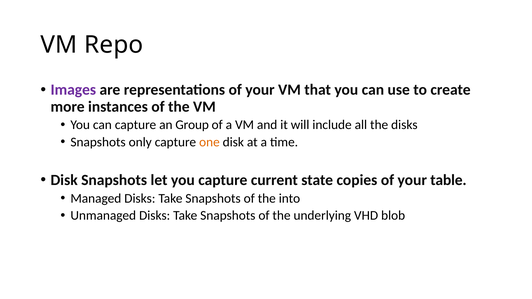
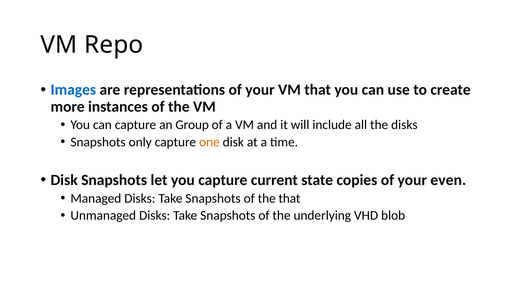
Images colour: purple -> blue
table: table -> even
the into: into -> that
